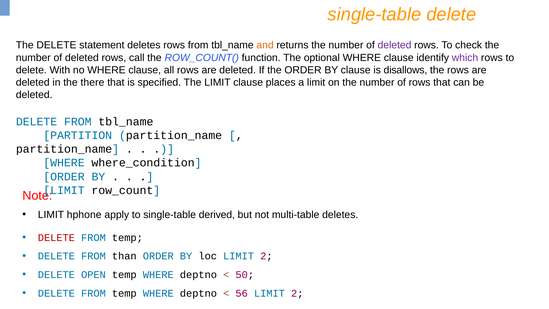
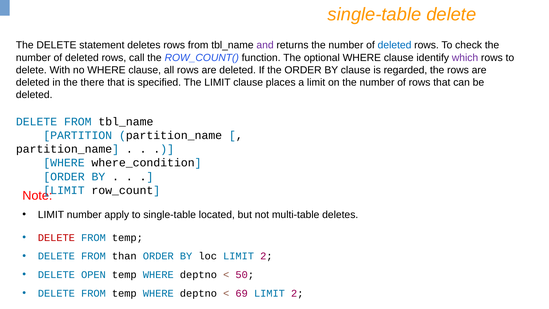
and colour: orange -> purple
deleted at (395, 45) colour: purple -> blue
disallows: disallows -> regarded
LIMIT hphone: hphone -> number
derived: derived -> located
56: 56 -> 69
